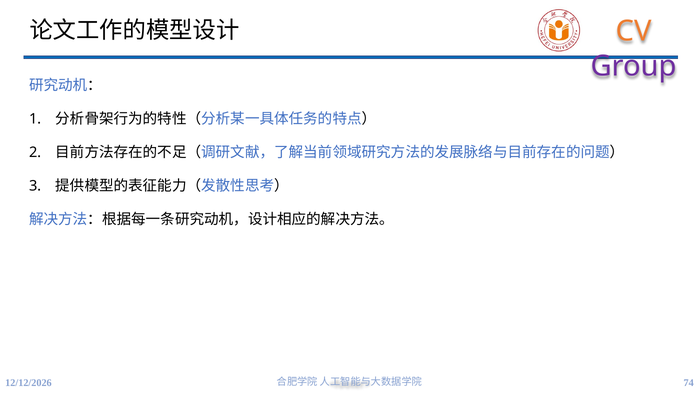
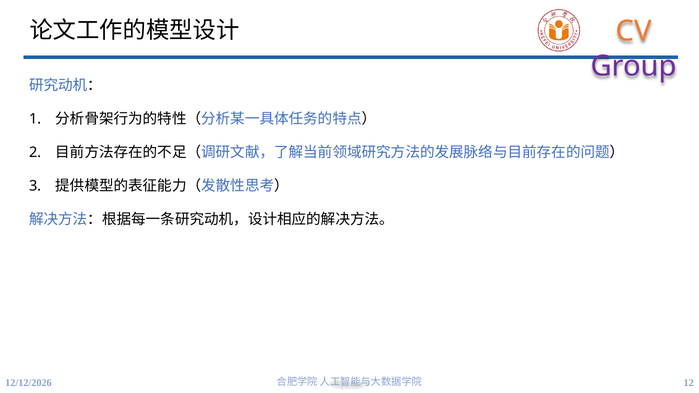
74: 74 -> 12
